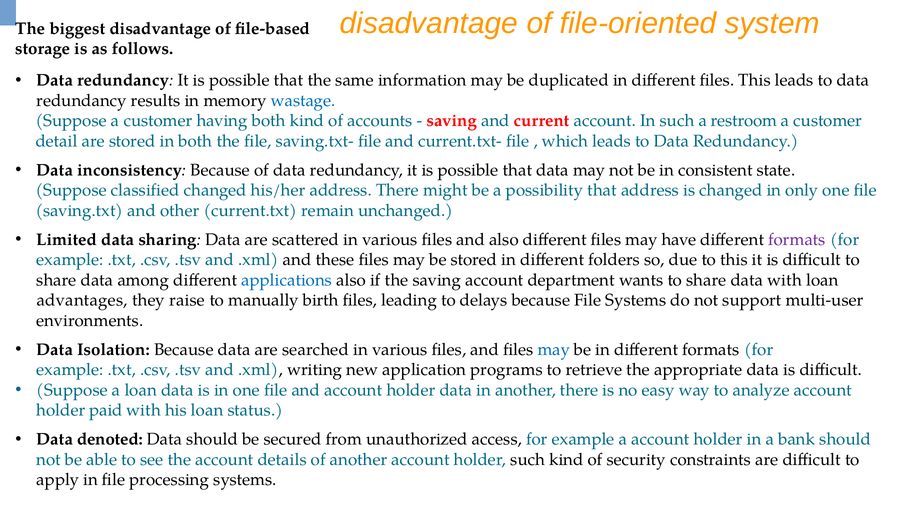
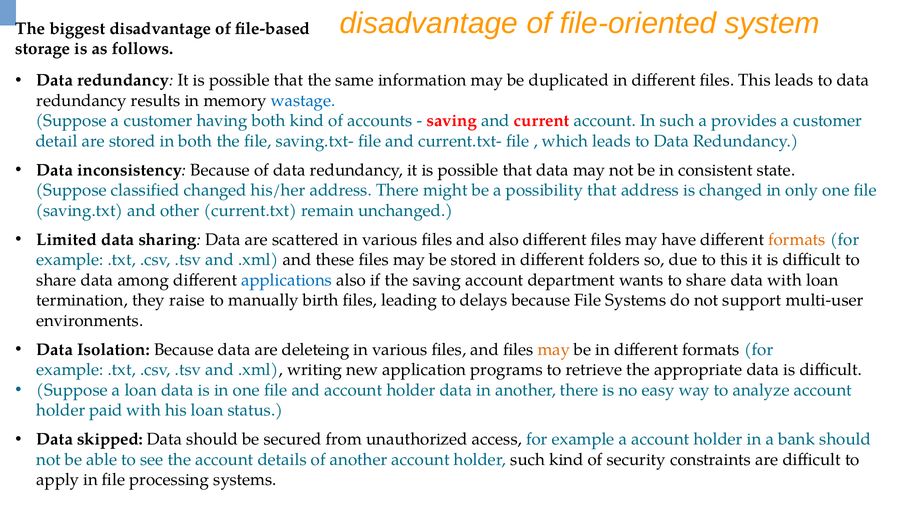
restroom: restroom -> provides
formats at (797, 240) colour: purple -> orange
advantages: advantages -> termination
searched: searched -> deleteing
may at (554, 350) colour: blue -> orange
denoted: denoted -> skipped
